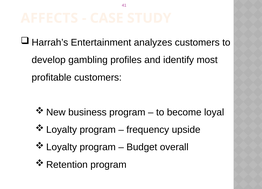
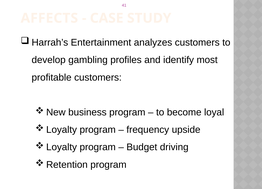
overall: overall -> driving
